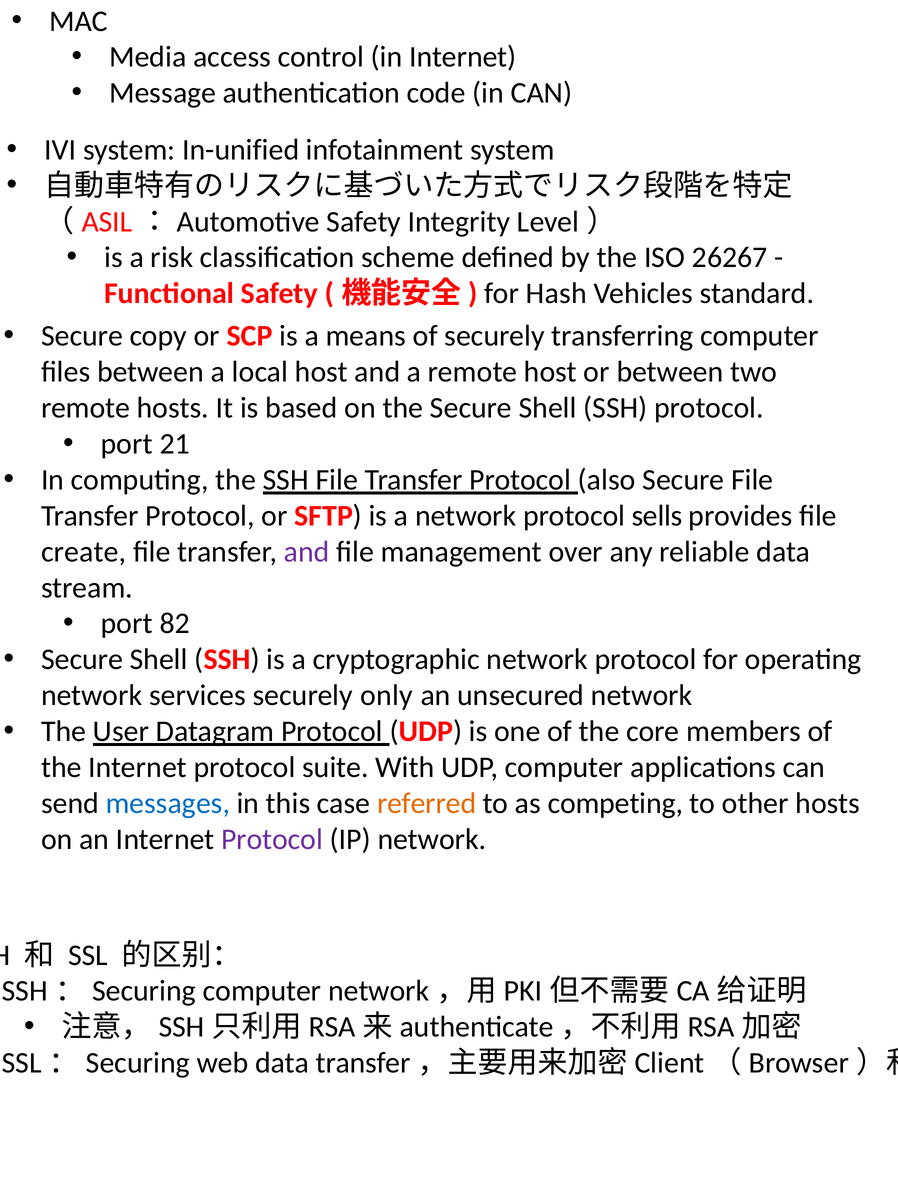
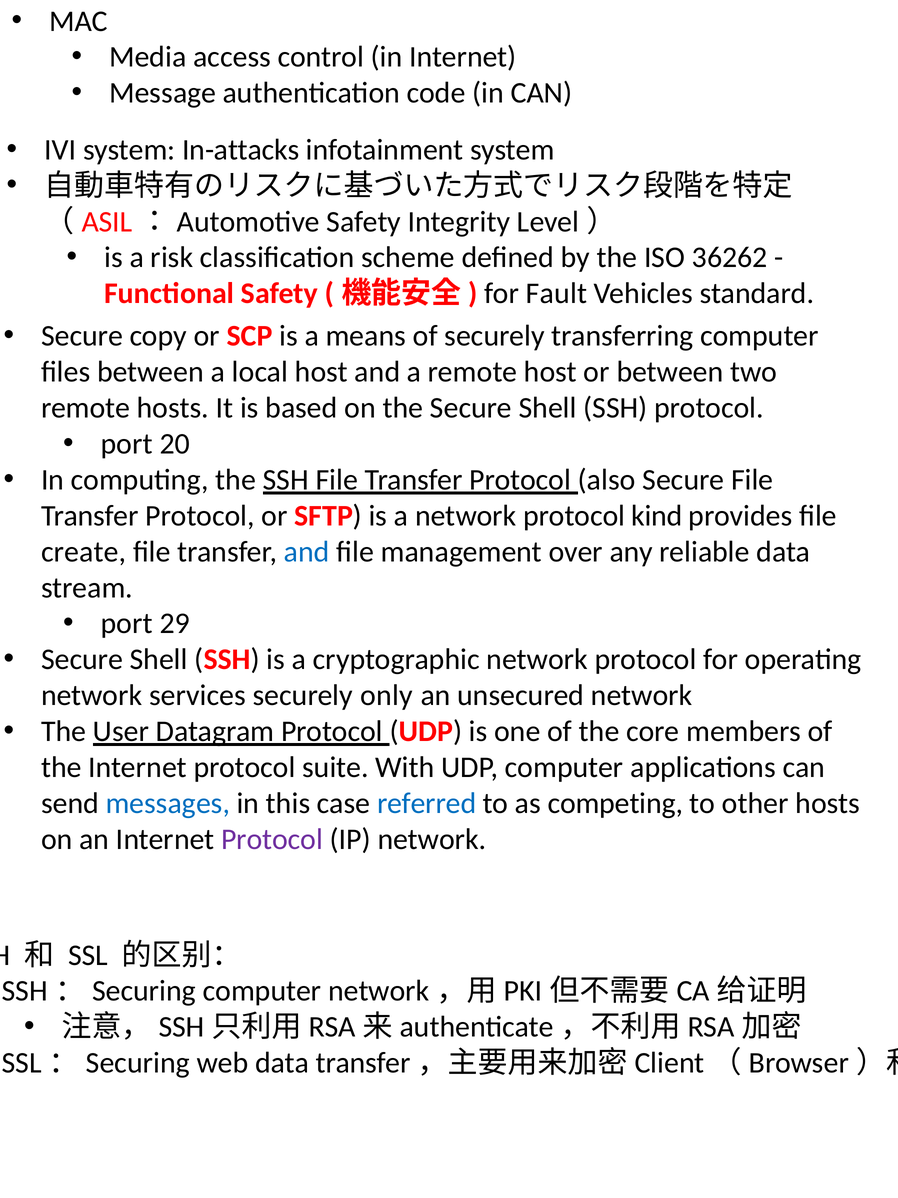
In-unified: In-unified -> In-attacks
26267: 26267 -> 36262
Hash: Hash -> Fault
21: 21 -> 20
sells: sells -> kind
and at (307, 551) colour: purple -> blue
82: 82 -> 29
referred colour: orange -> blue
